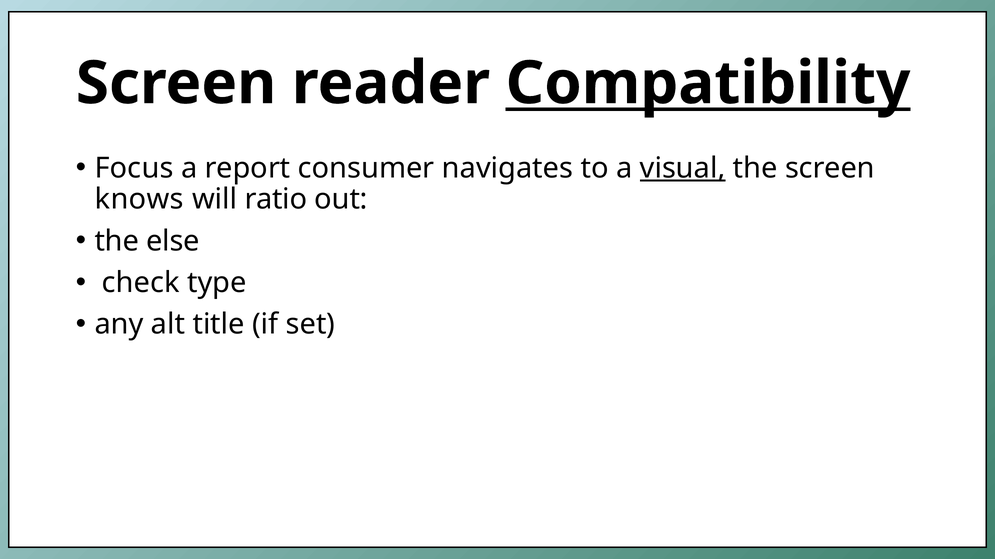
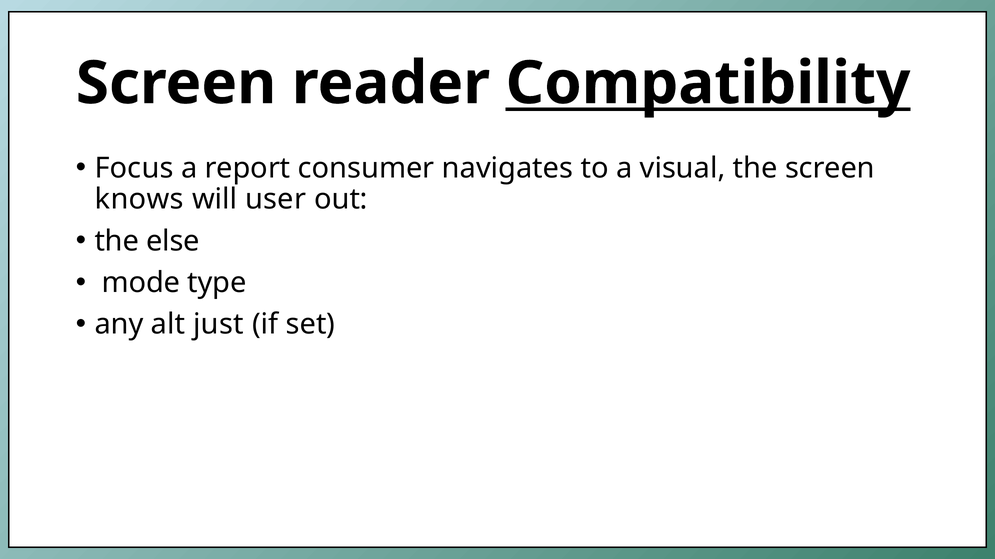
visual underline: present -> none
ratio: ratio -> user
check: check -> mode
title: title -> just
